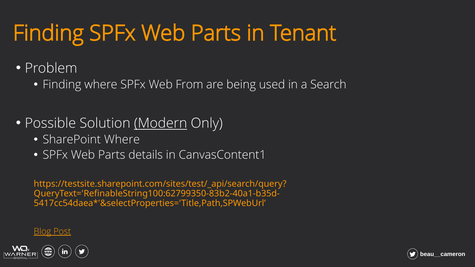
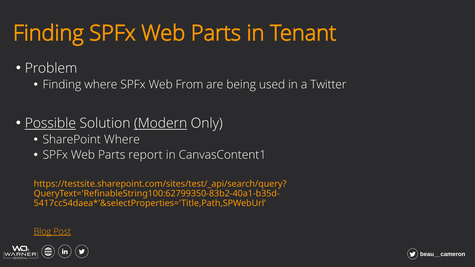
Search: Search -> Twitter
Possible underline: none -> present
details: details -> report
